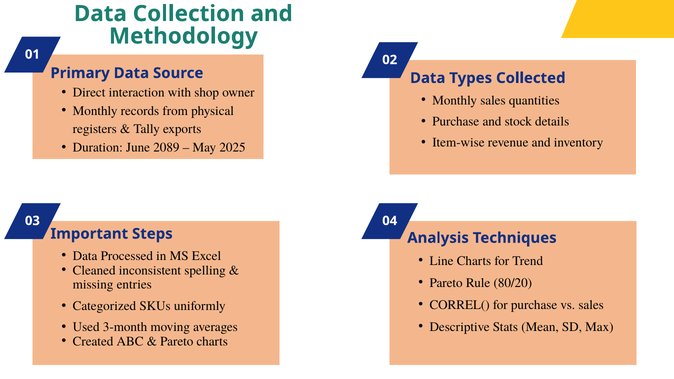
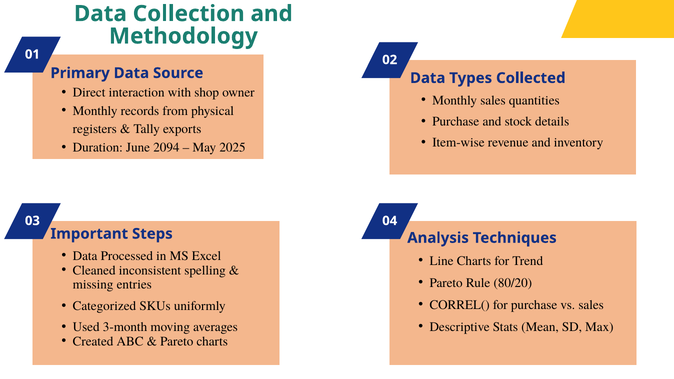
2089: 2089 -> 2094
